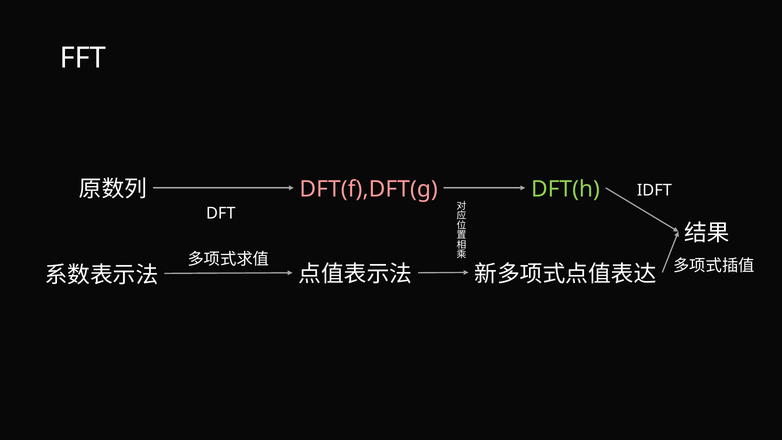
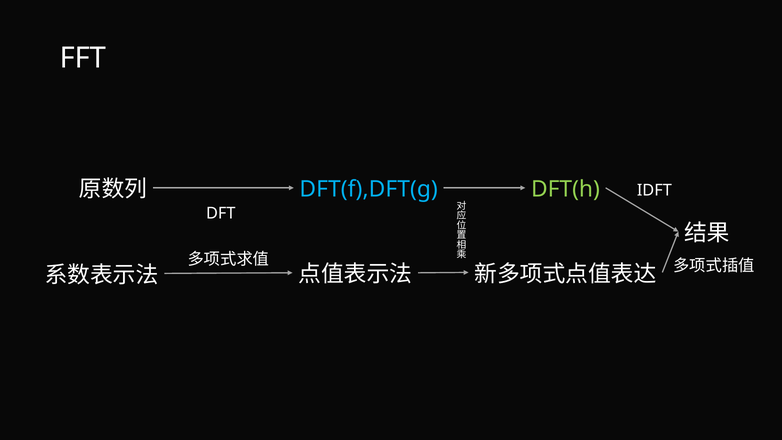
DFT(f),DFT(g colour: pink -> light blue
